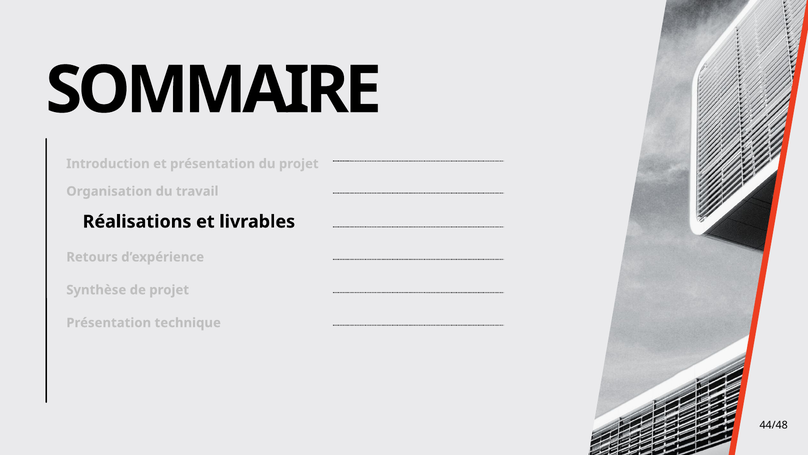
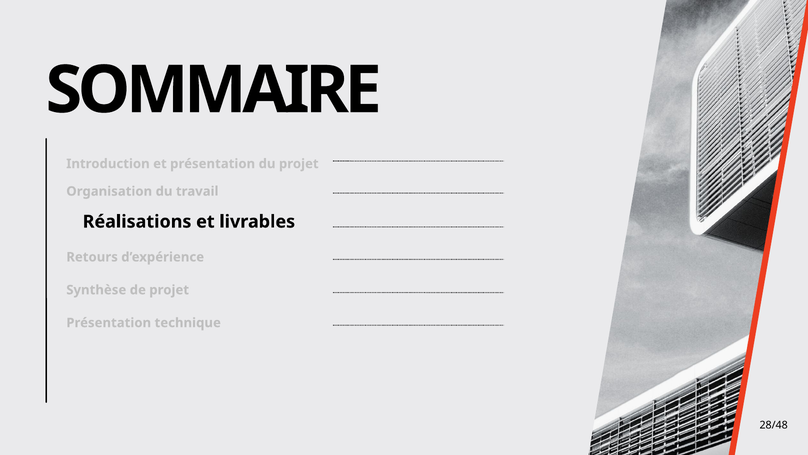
44/48: 44/48 -> 28/48
